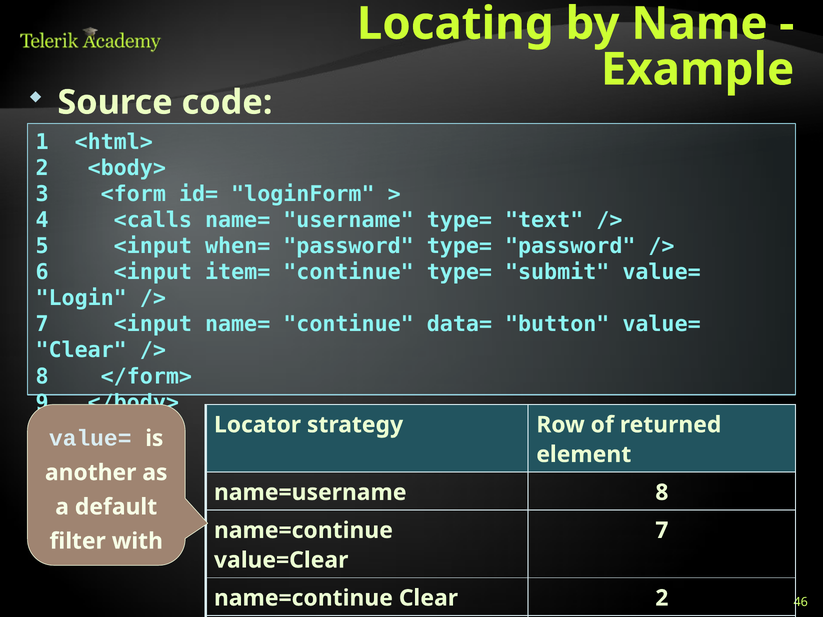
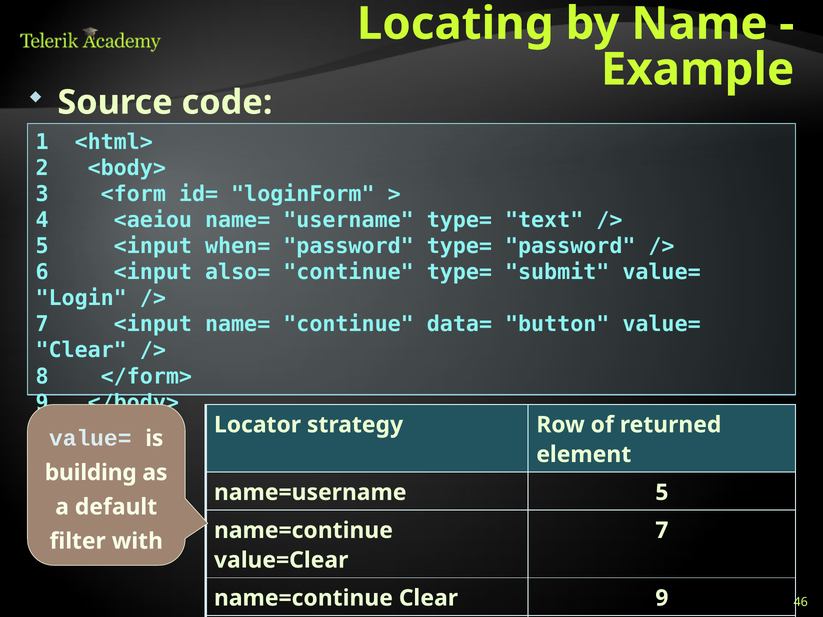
<calls: <calls -> <aeiou
item=: item= -> also=
another: another -> building
name=username 8: 8 -> 5
Clear 2: 2 -> 9
